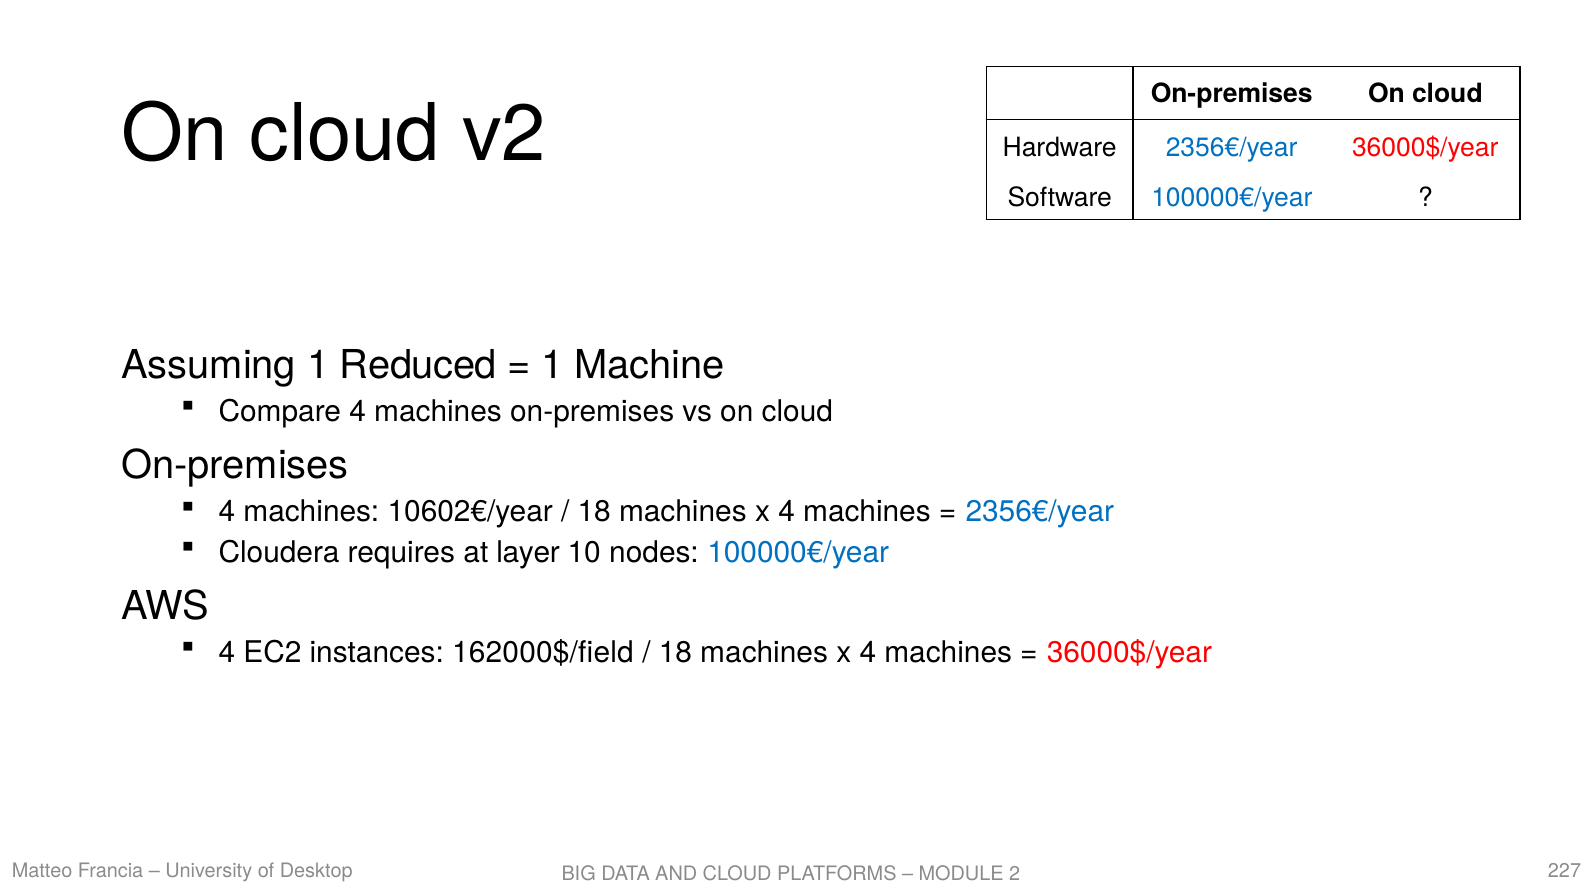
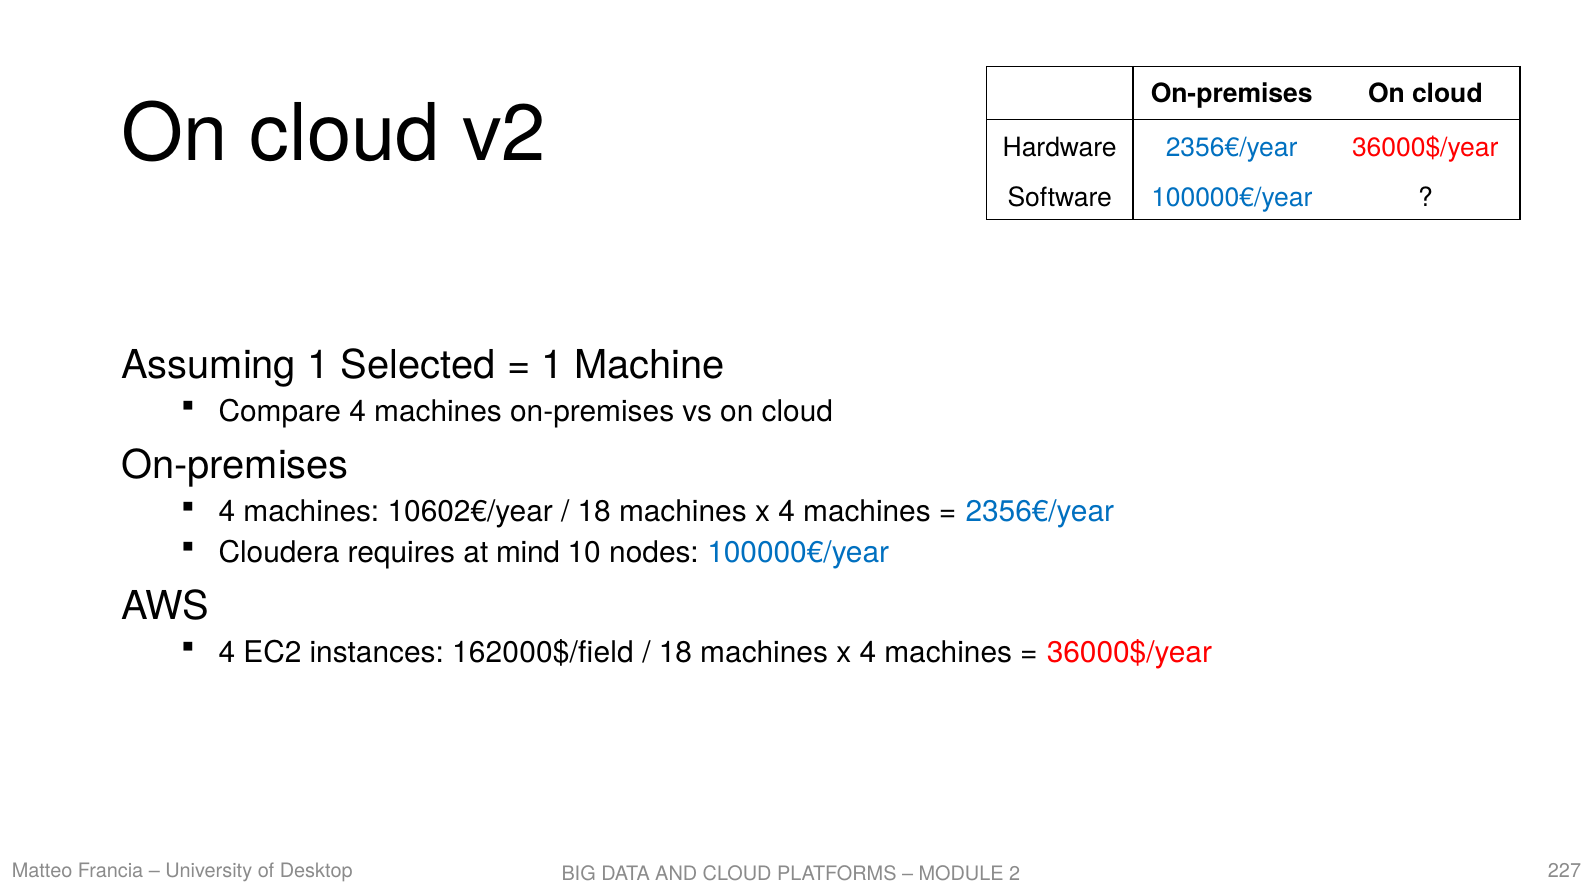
Reduced: Reduced -> Selected
layer: layer -> mind
